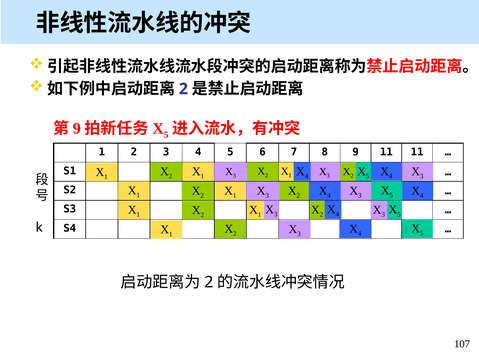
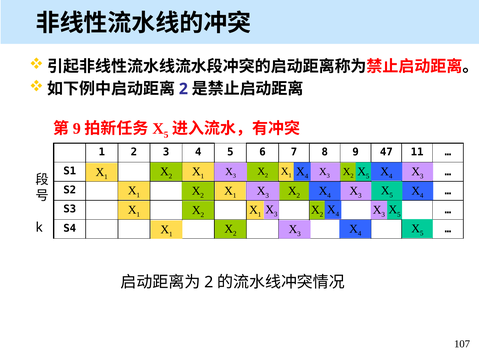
9 11: 11 -> 47
